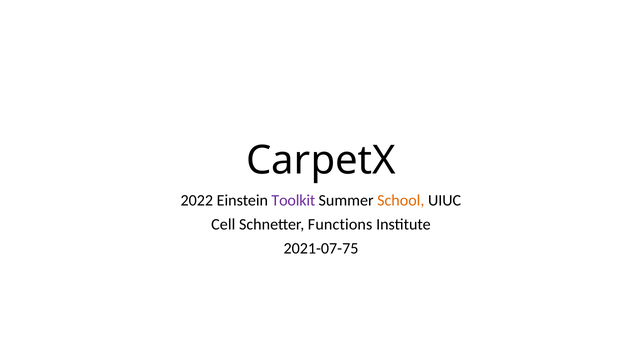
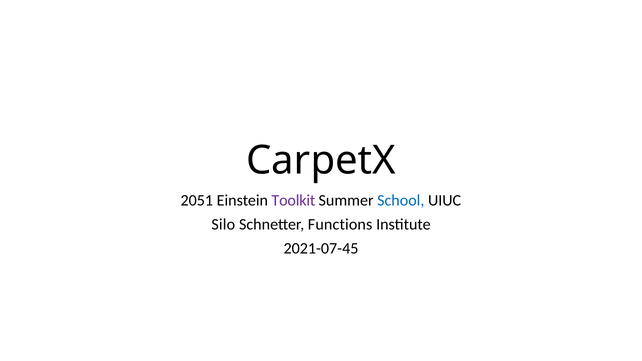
2022: 2022 -> 2051
School colour: orange -> blue
Cell: Cell -> Silo
2021-07-75: 2021-07-75 -> 2021-07-45
